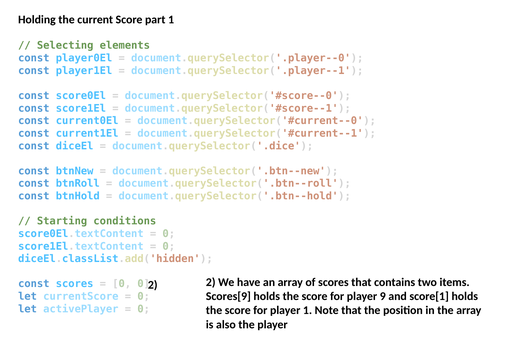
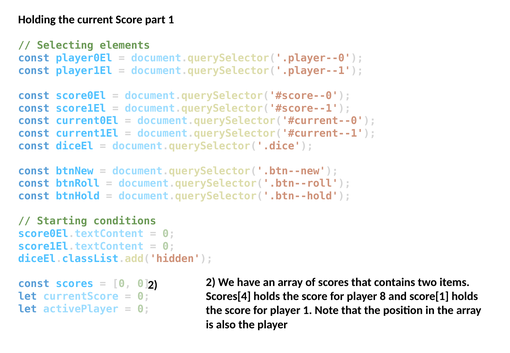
Scores[9: Scores[9 -> Scores[4
9: 9 -> 8
